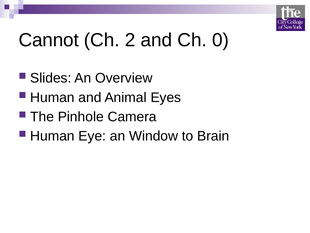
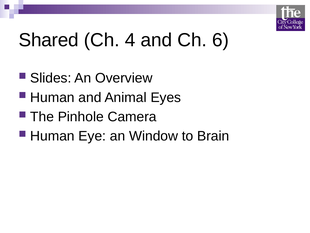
Cannot: Cannot -> Shared
2: 2 -> 4
0: 0 -> 6
